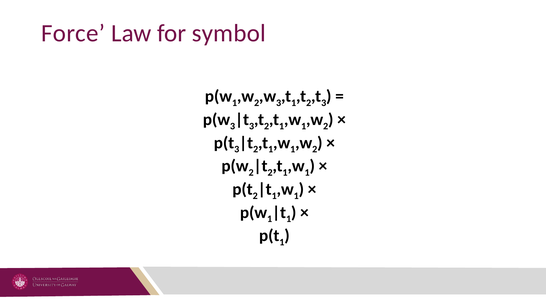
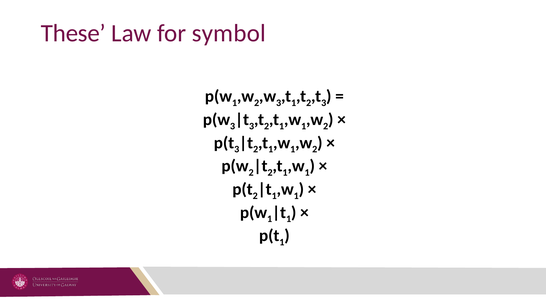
Force: Force -> These
